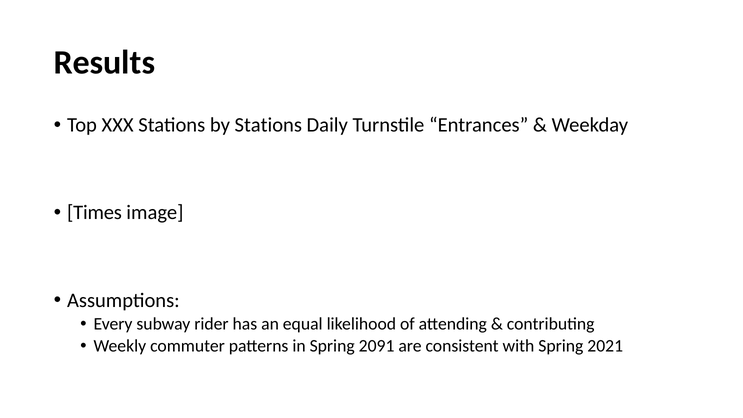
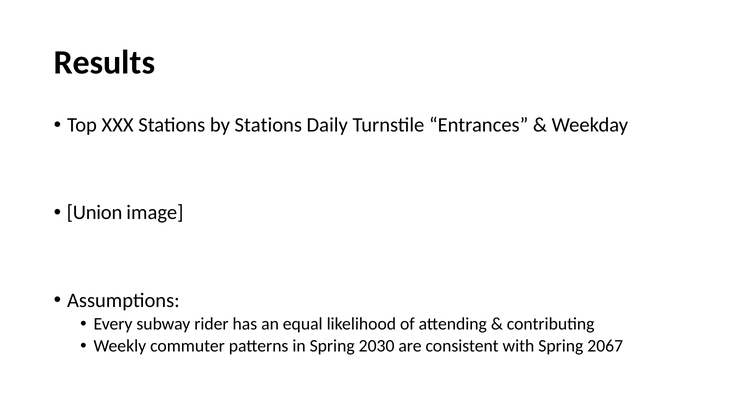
Times: Times -> Union
2091: 2091 -> 2030
2021: 2021 -> 2067
